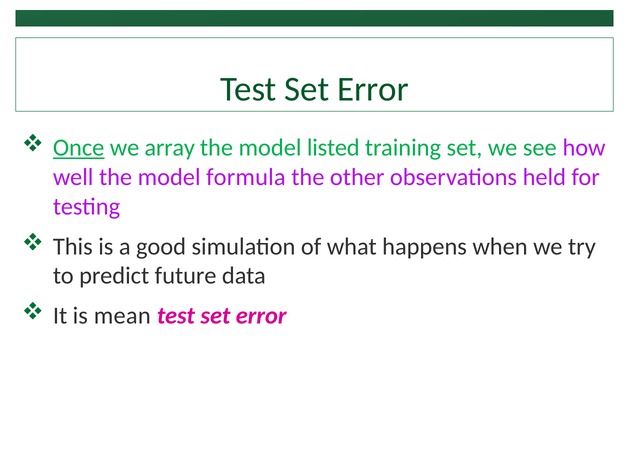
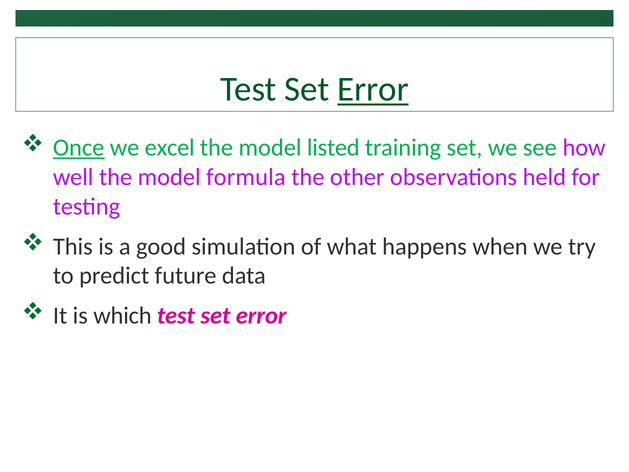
Error at (373, 89) underline: none -> present
array: array -> excel
mean: mean -> which
